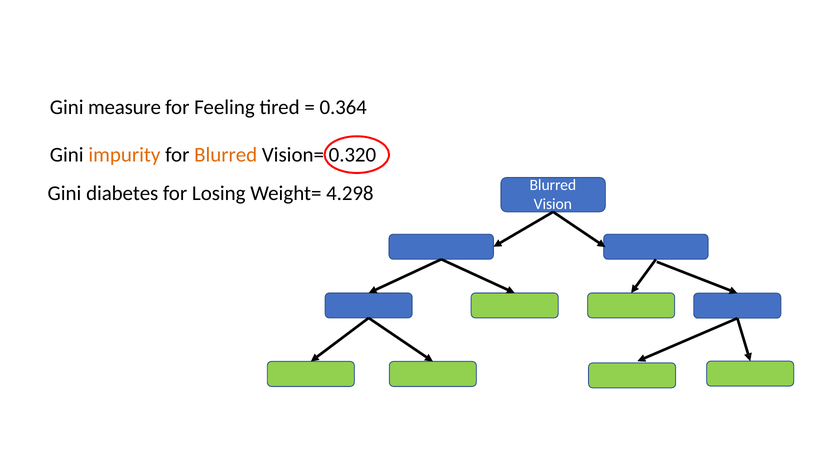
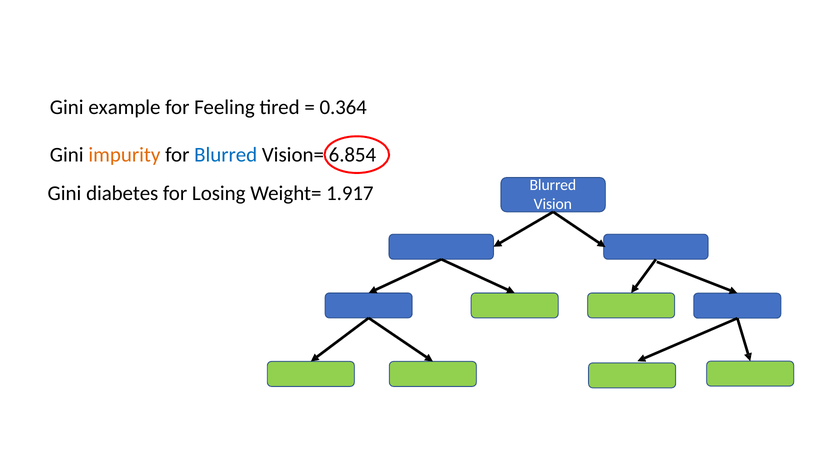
measure: measure -> example
Blurred at (226, 154) colour: orange -> blue
0.320: 0.320 -> 6.854
4.298: 4.298 -> 1.917
